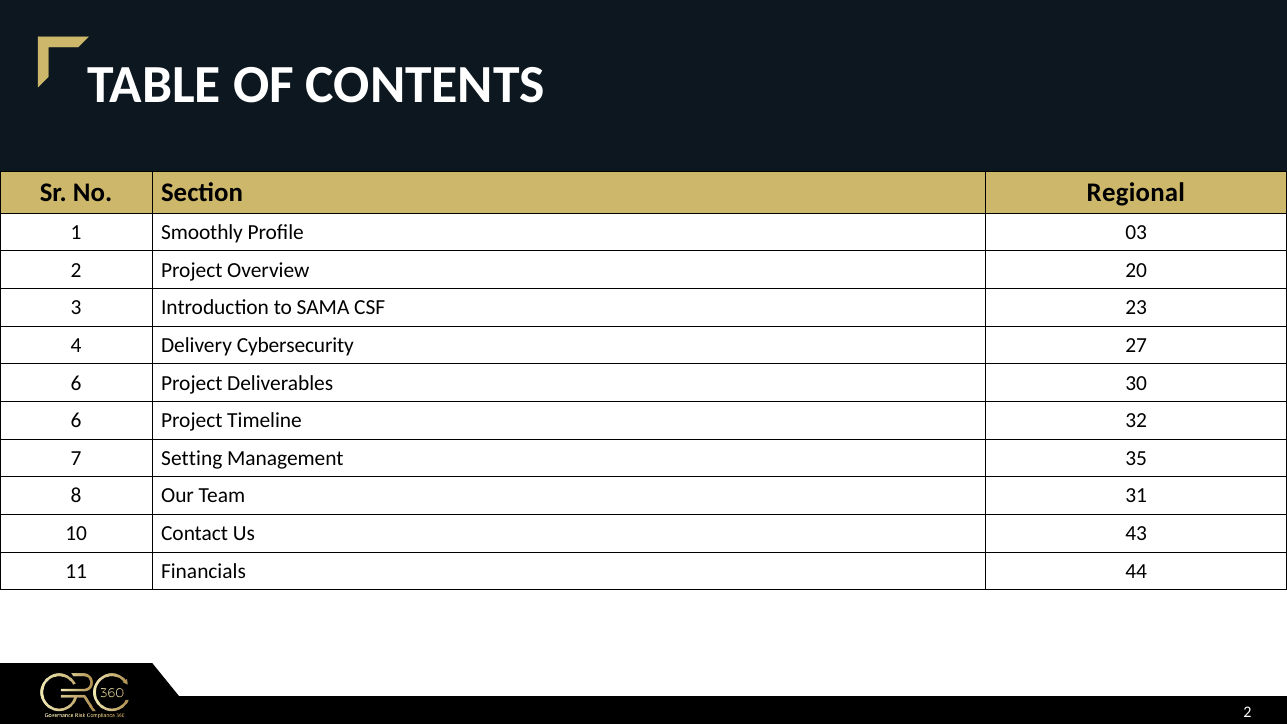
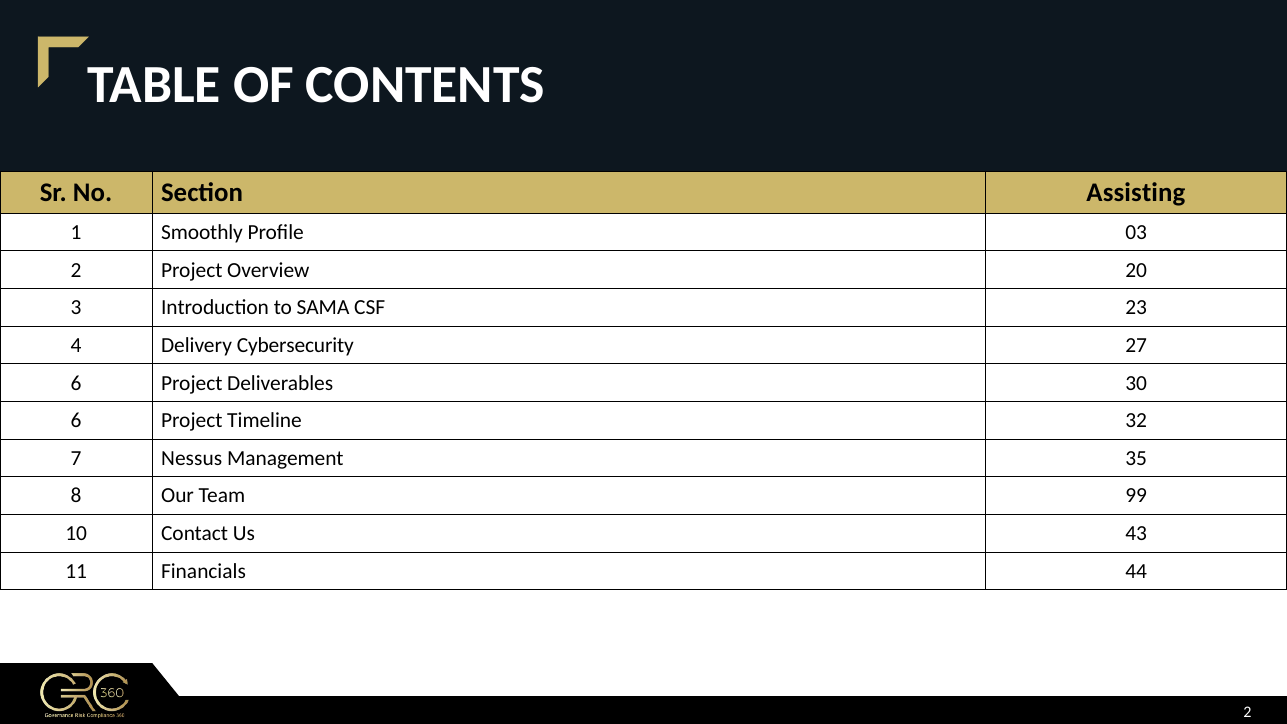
Regional: Regional -> Assisting
Setting: Setting -> Nessus
31: 31 -> 99
